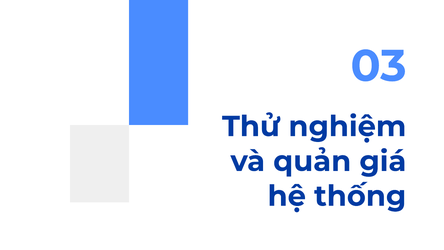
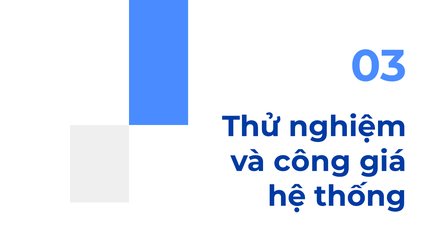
quản: quản -> công
